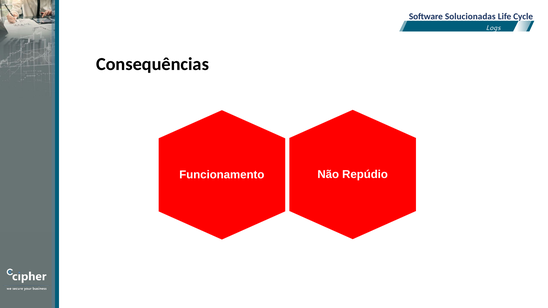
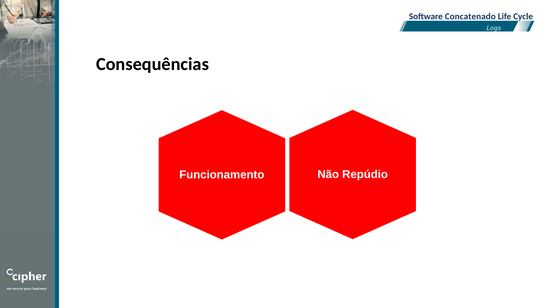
Solucionadas: Solucionadas -> Concatenado
